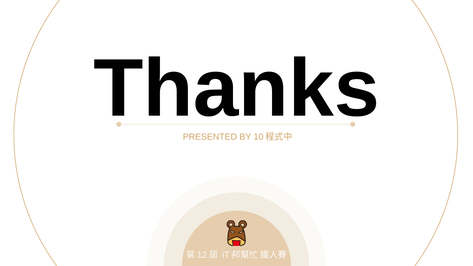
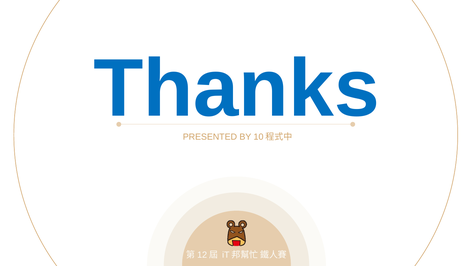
Thanks colour: black -> blue
